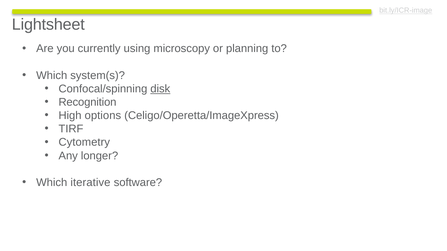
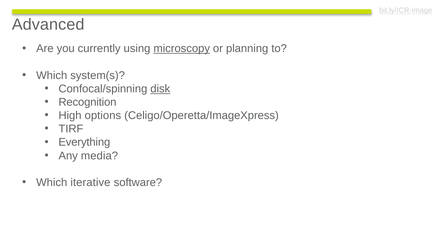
Lightsheet: Lightsheet -> Advanced
microscopy underline: none -> present
Cytometry: Cytometry -> Everything
longer: longer -> media
